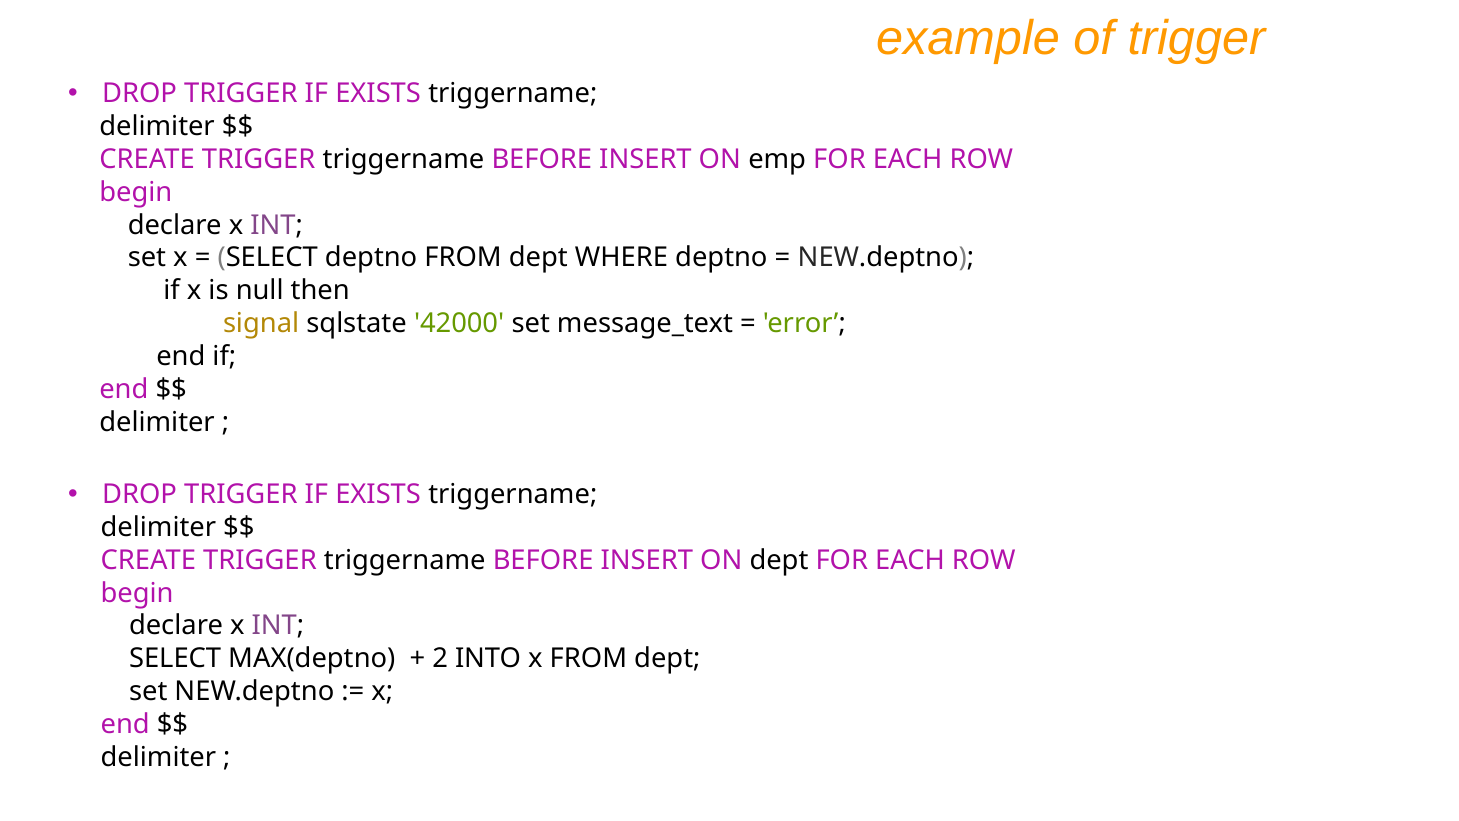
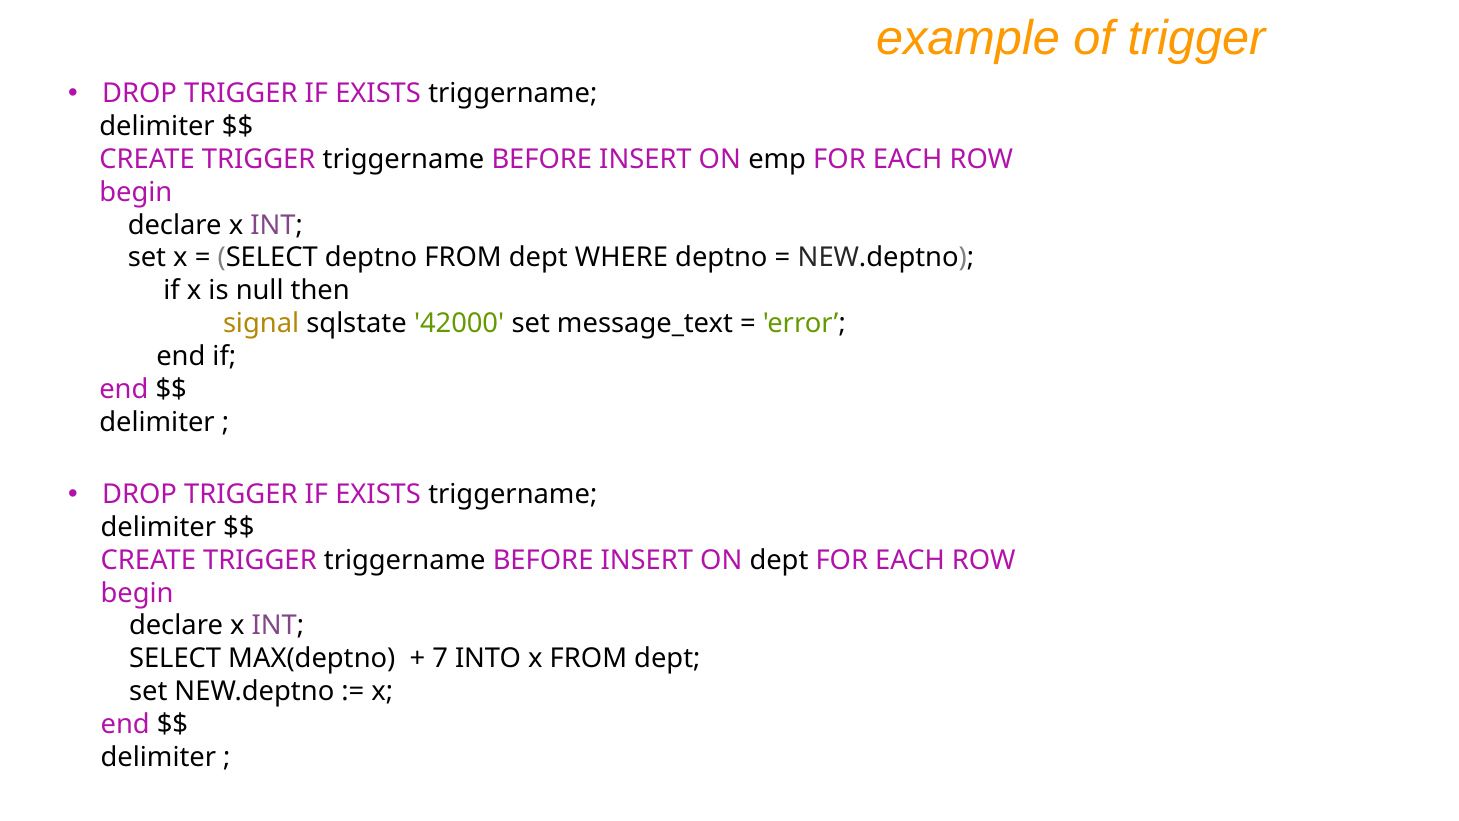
2: 2 -> 7
